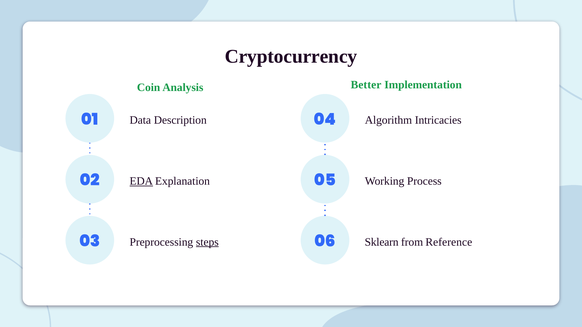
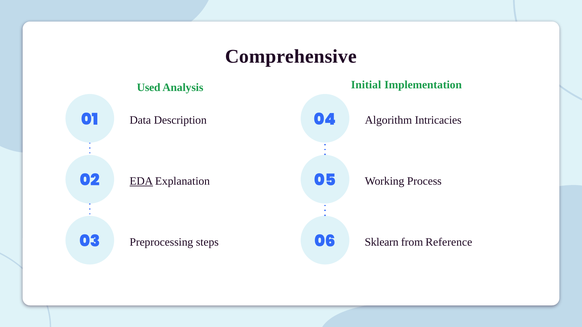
Cryptocurrency: Cryptocurrency -> Comprehensive
Better: Better -> Initial
Coin: Coin -> Used
steps underline: present -> none
